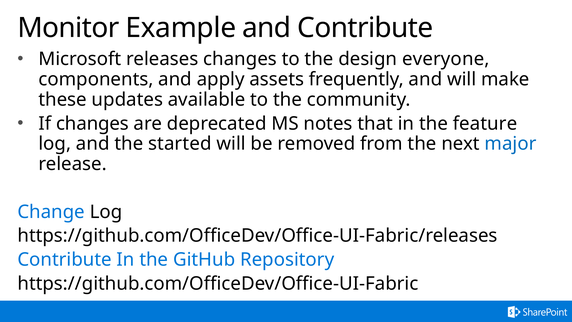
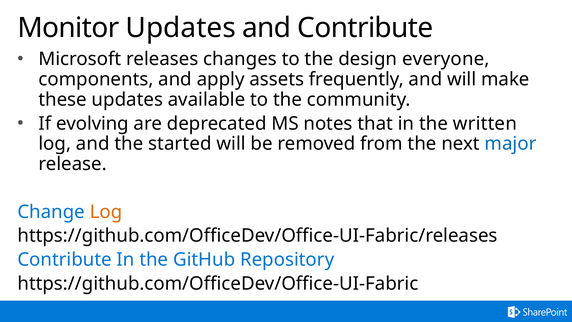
Monitor Example: Example -> Updates
If changes: changes -> evolving
feature: feature -> written
Log at (106, 212) colour: black -> orange
